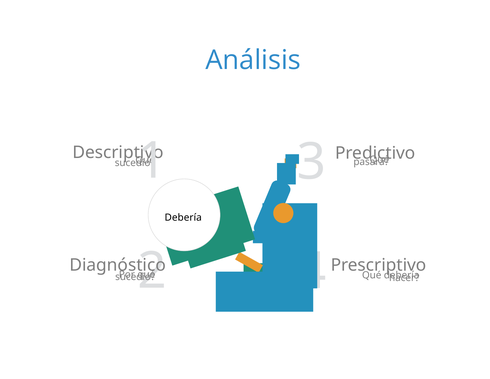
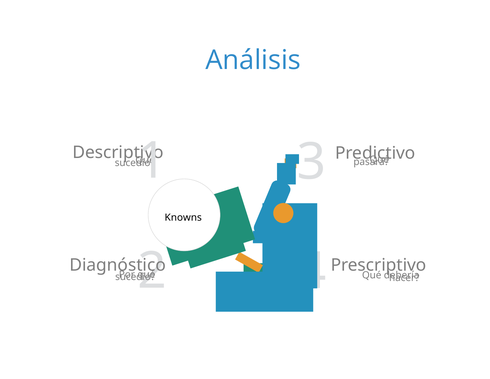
Debería at (183, 217): Debería -> Knowns
